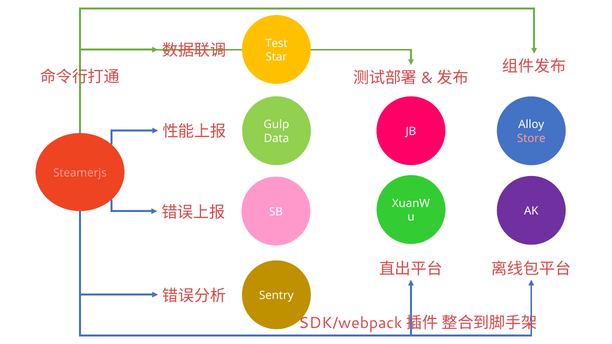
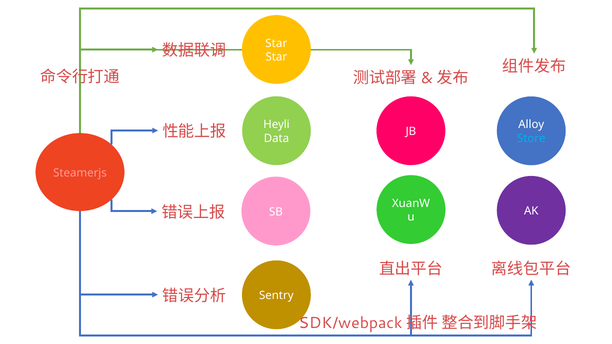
Test at (276, 43): Test -> Star
Gulp: Gulp -> Heyli
Store colour: pink -> light blue
